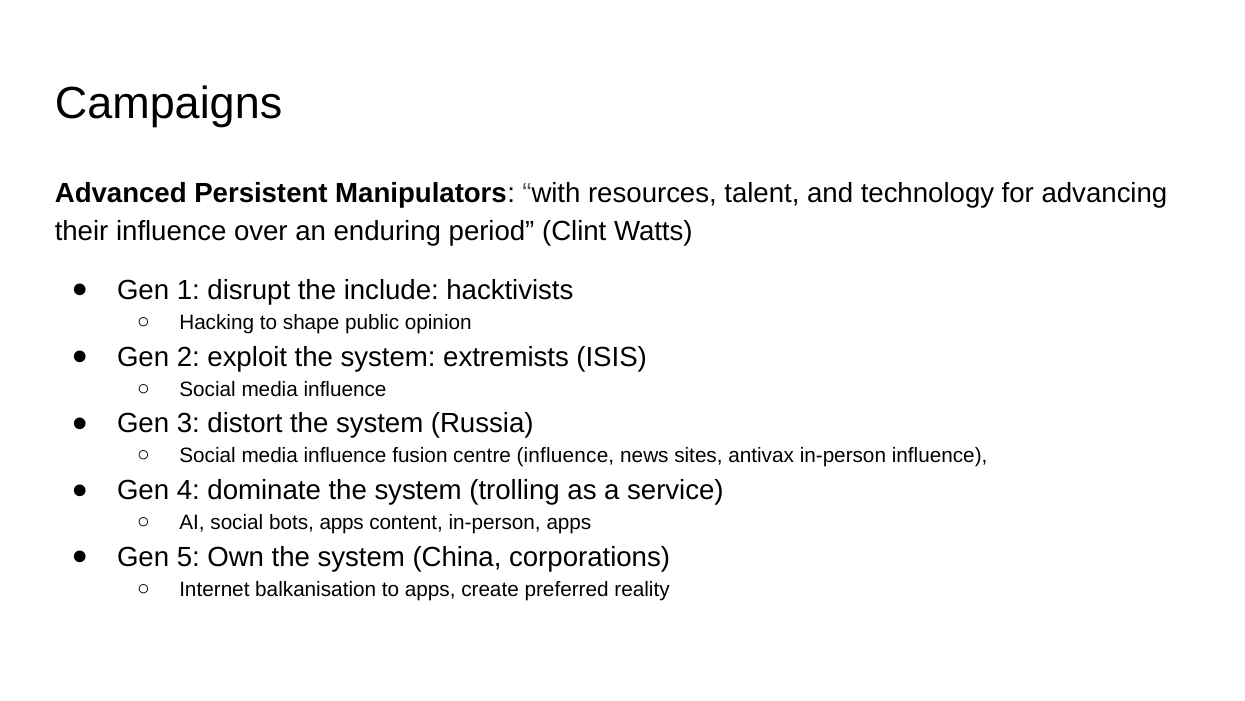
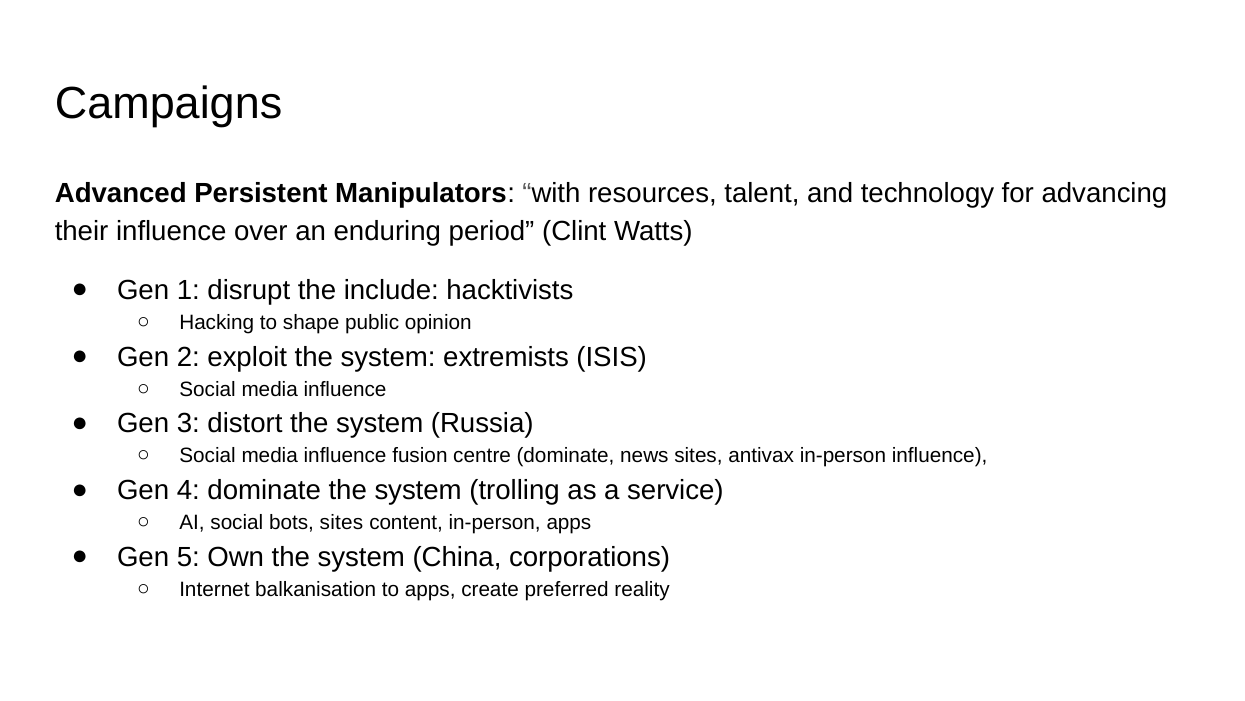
centre influence: influence -> dominate
bots apps: apps -> sites
